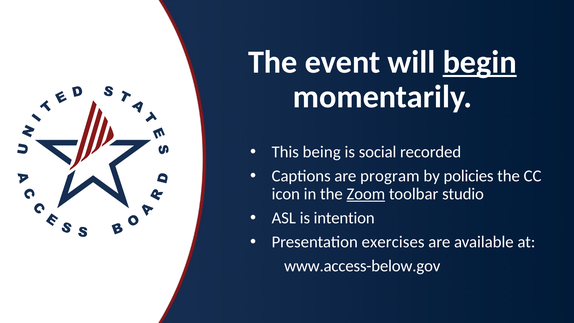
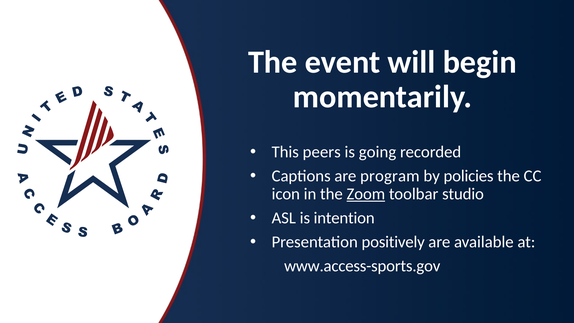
begin underline: present -> none
being: being -> peers
social: social -> going
exercises: exercises -> positively
www.access-below.gov: www.access-below.gov -> www.access-sports.gov
